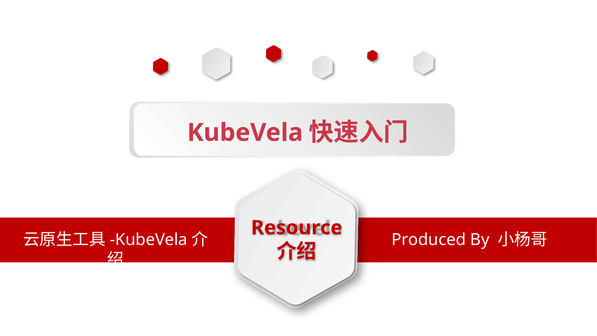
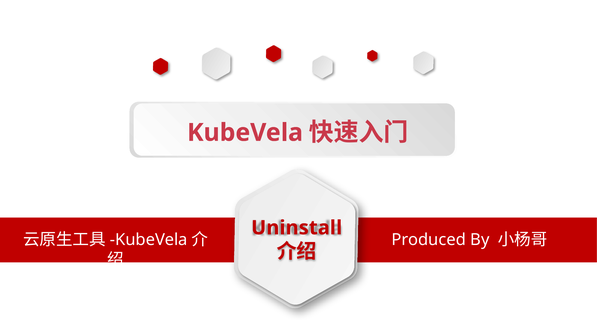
Resource: Resource -> Uninstall
